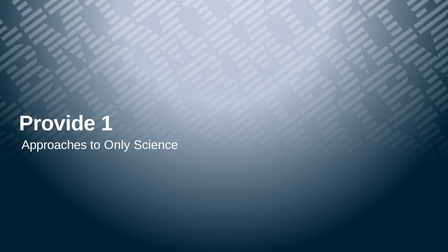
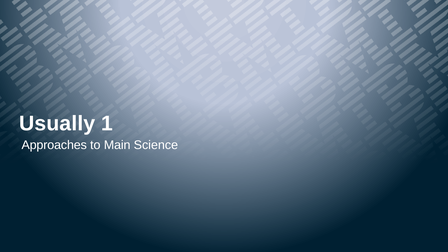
Provide: Provide -> Usually
Only: Only -> Main
